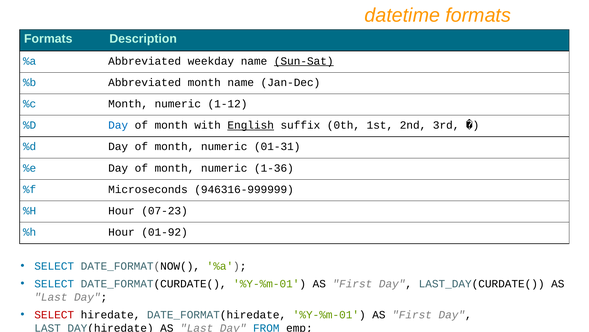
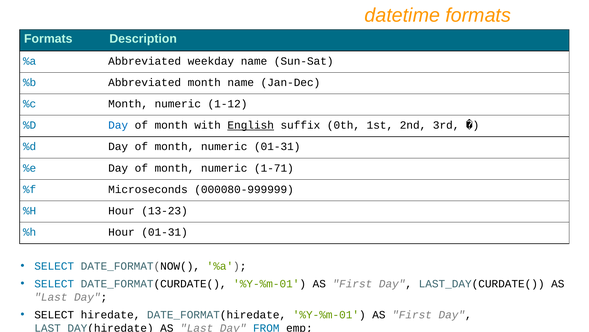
Sun-Sat underline: present -> none
1-36: 1-36 -> 1-71
946316-999999: 946316-999999 -> 000080-999999
07-23: 07-23 -> 13-23
Hour 01-92: 01-92 -> 01-31
SELECT at (54, 314) colour: red -> black
